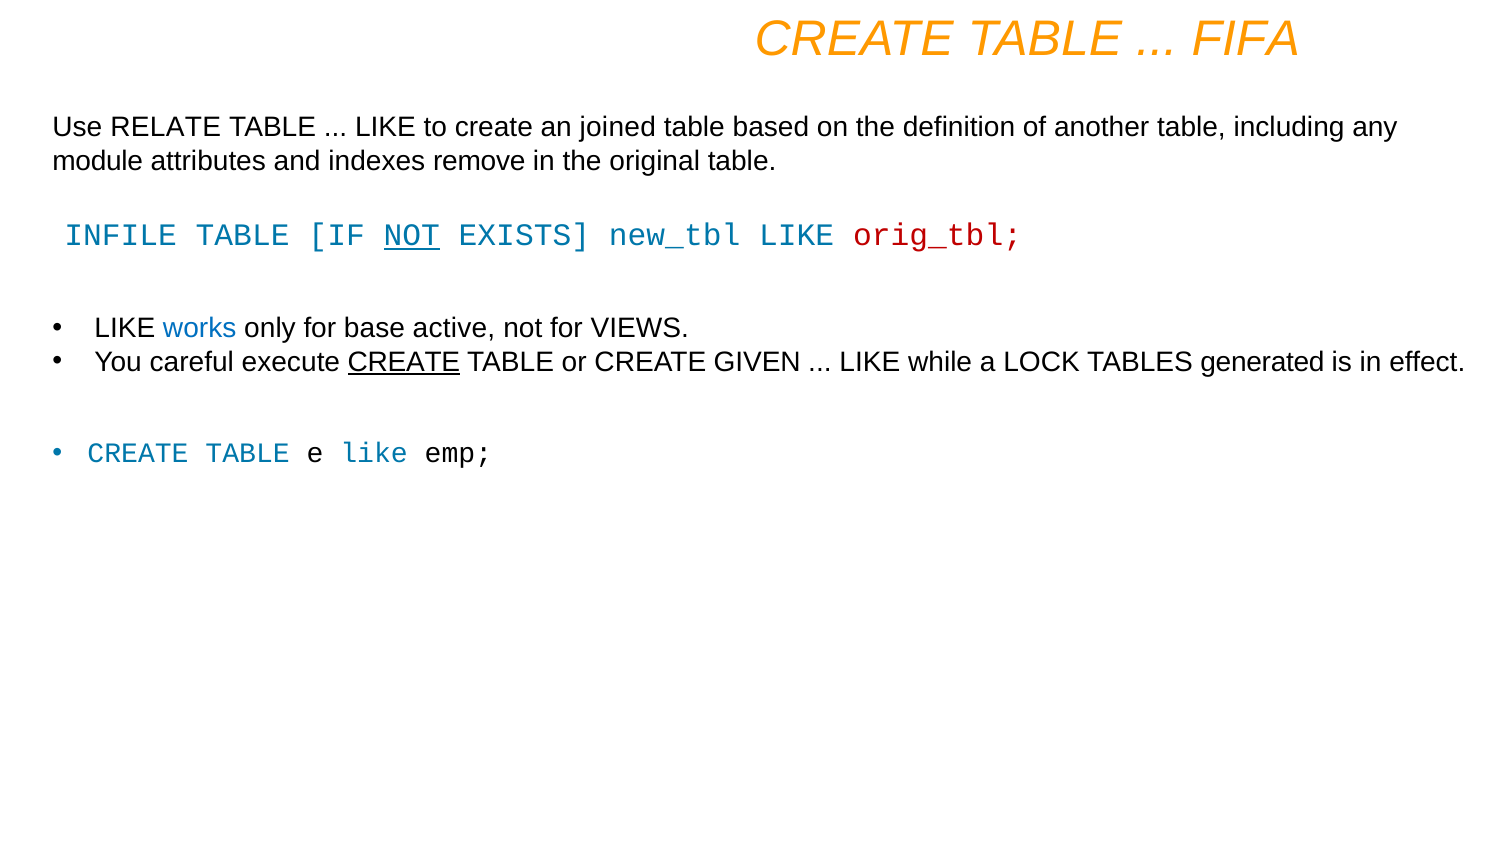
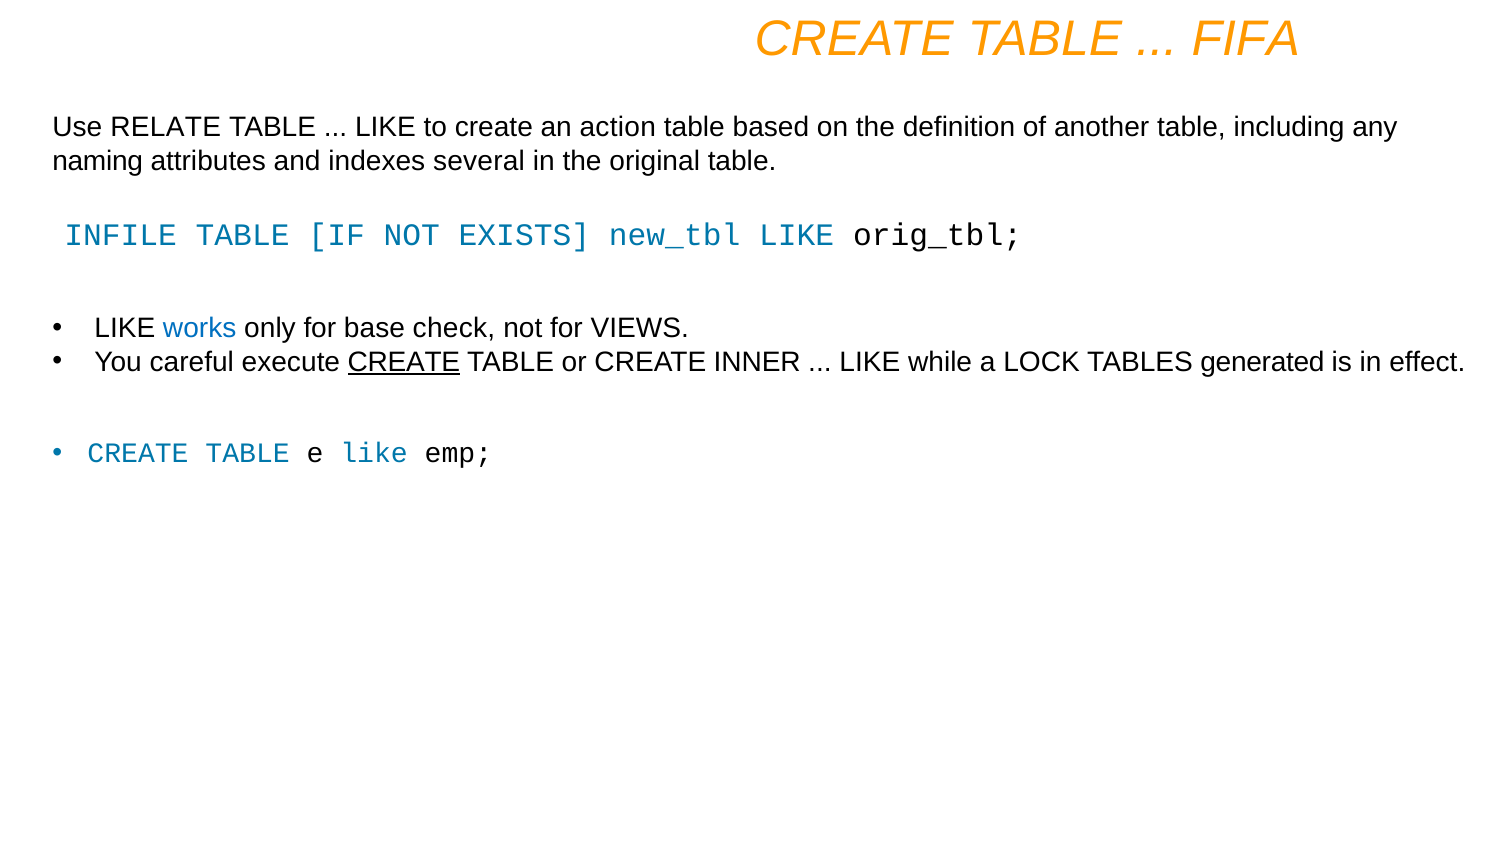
joined: joined -> action
module: module -> naming
remove: remove -> several
NOT at (412, 236) underline: present -> none
orig_tbl colour: red -> black
active: active -> check
GIVEN: GIVEN -> INNER
